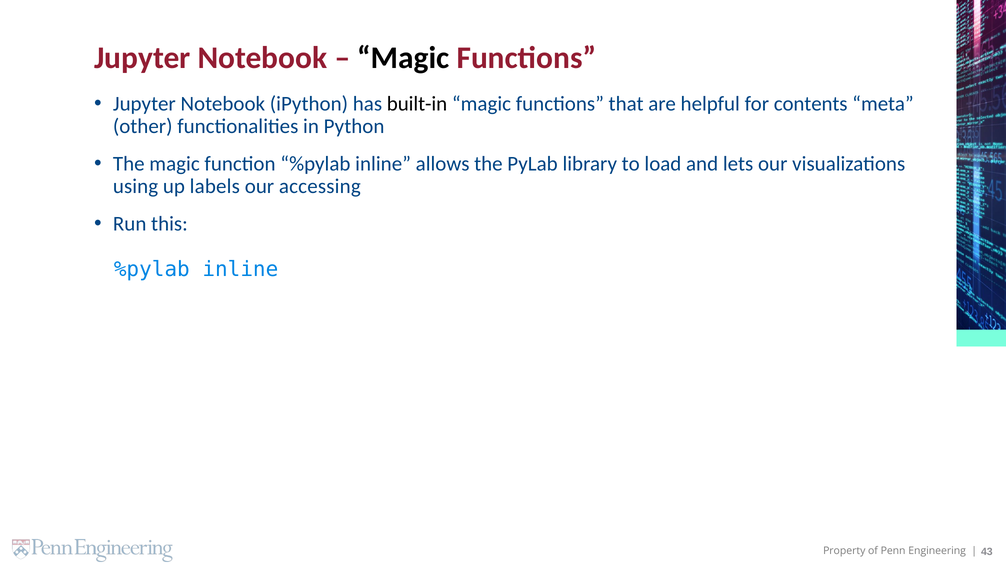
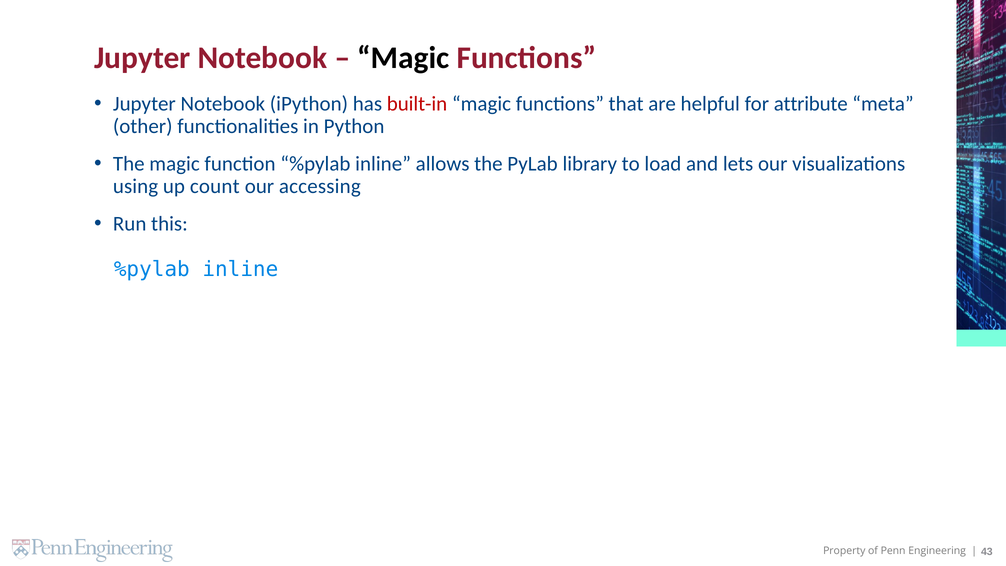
built-in colour: black -> red
contents: contents -> attribute
labels: labels -> count
